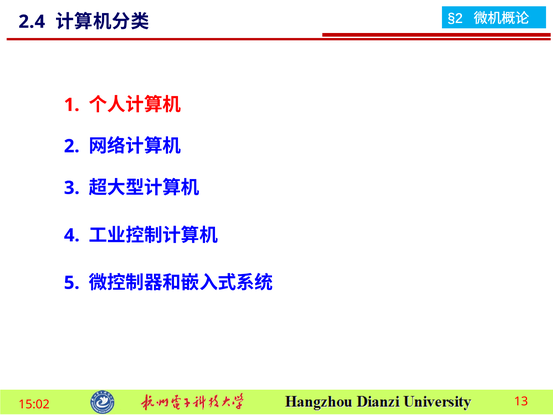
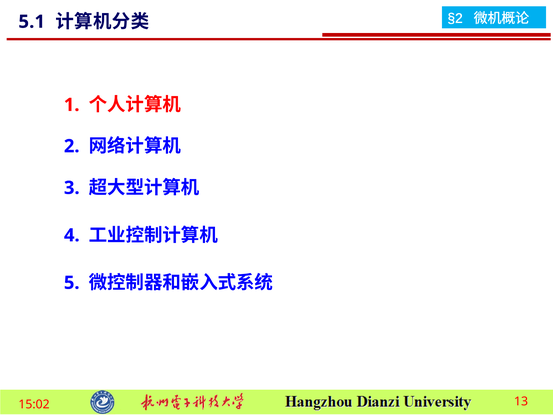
2.4: 2.4 -> 5.1
